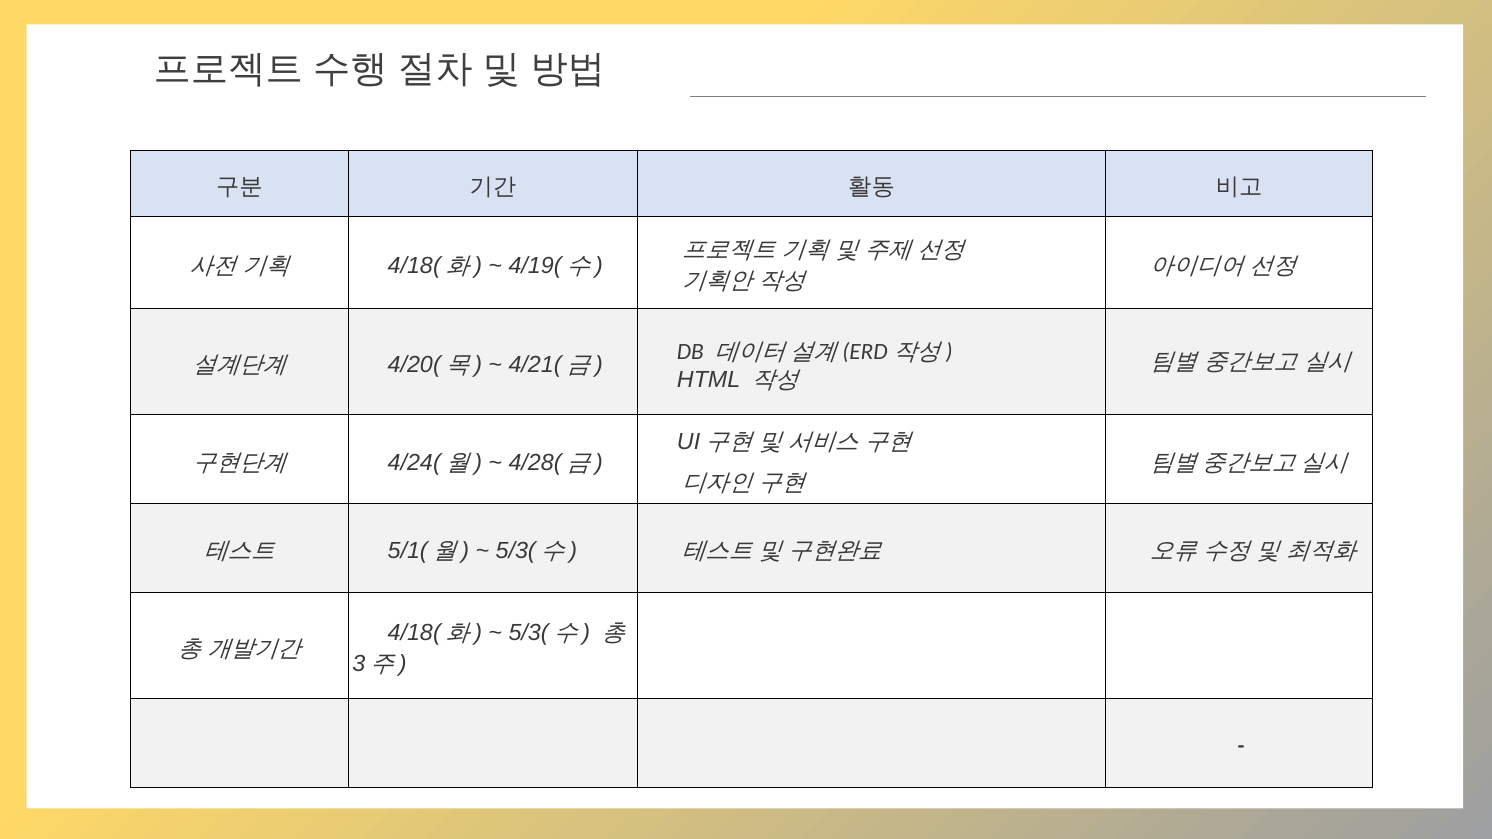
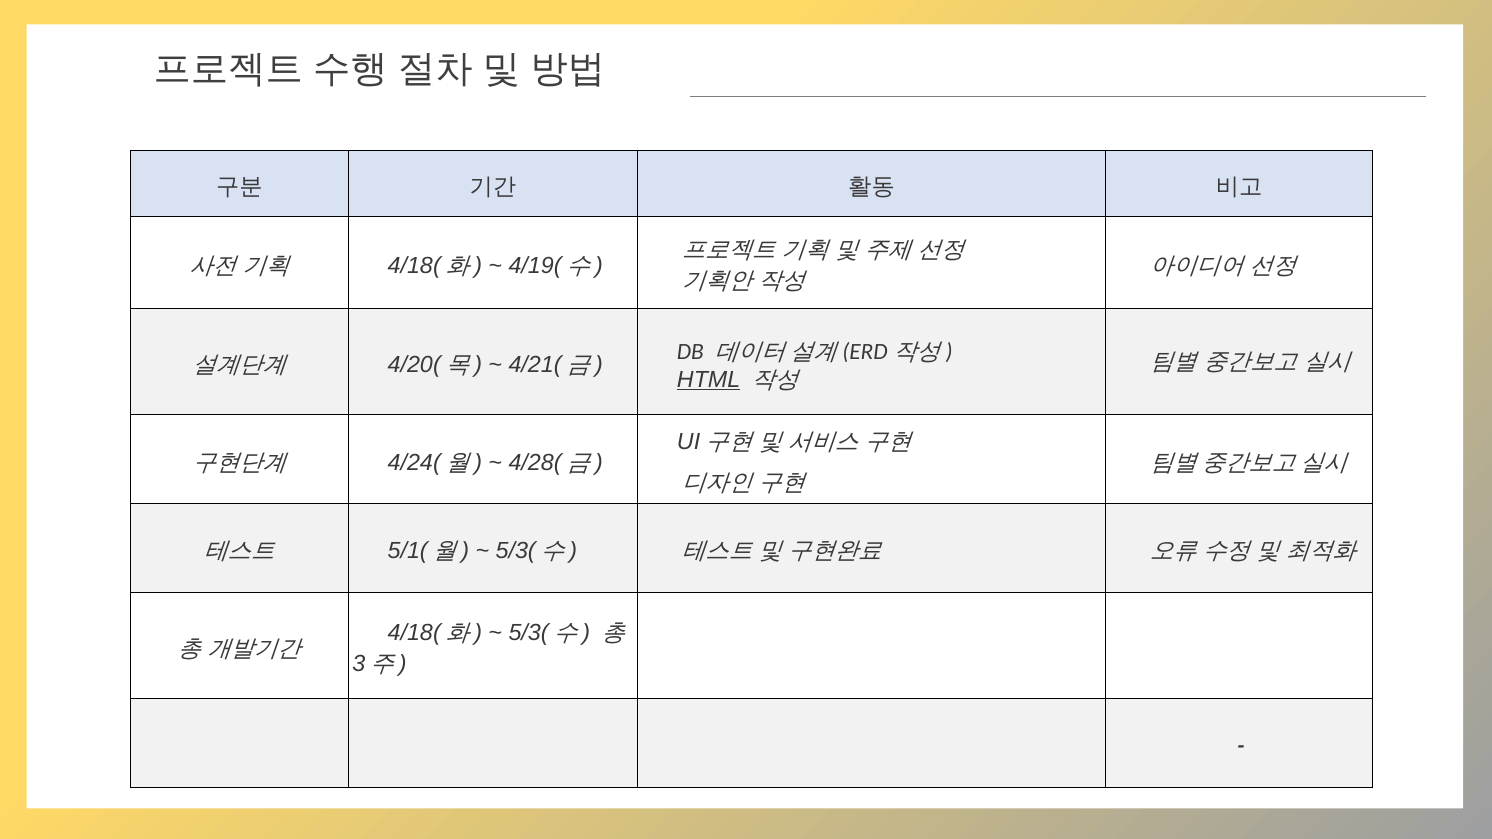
HTML underline: none -> present
